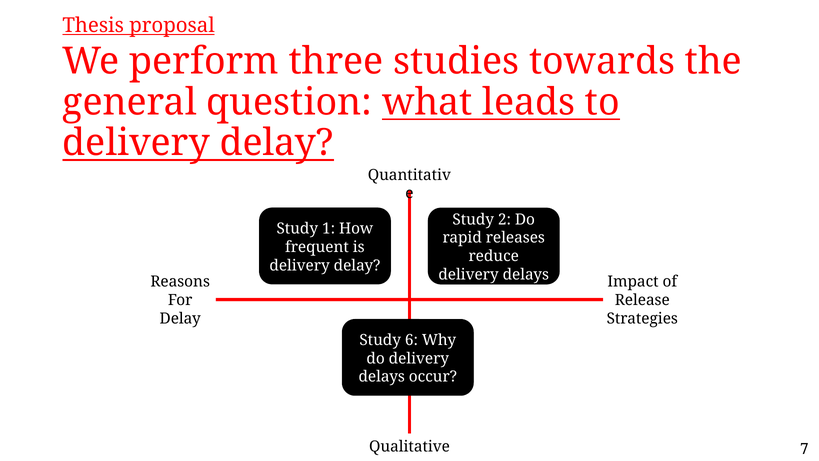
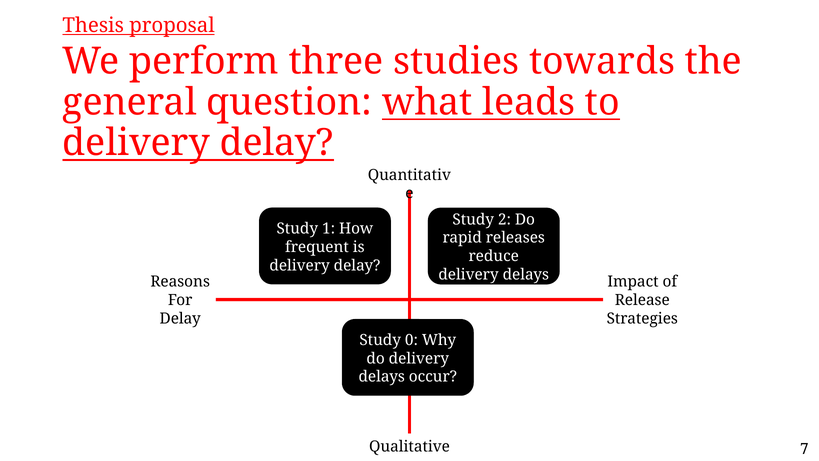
6: 6 -> 0
